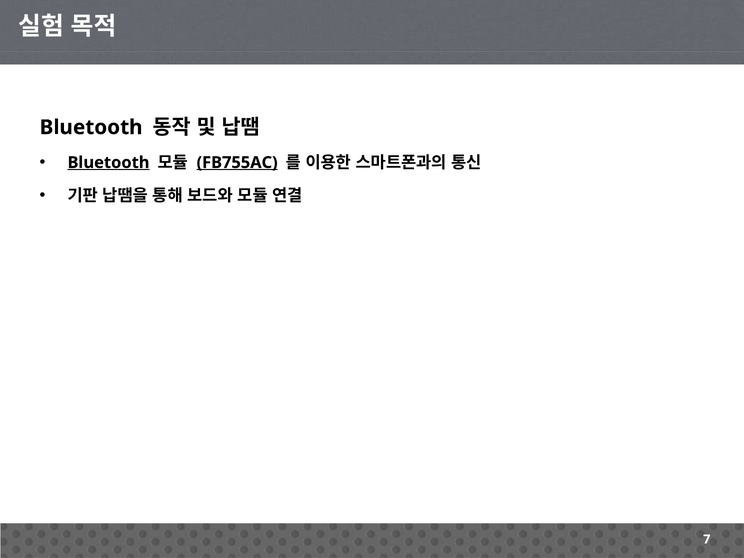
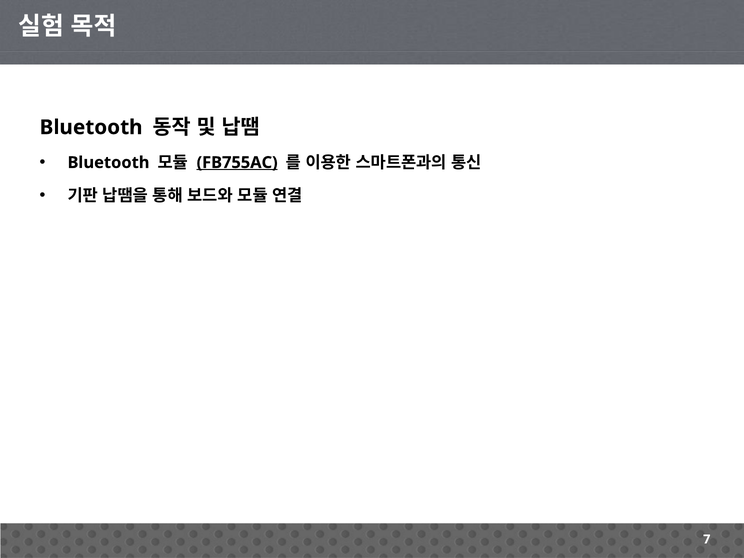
Bluetooth at (109, 163) underline: present -> none
